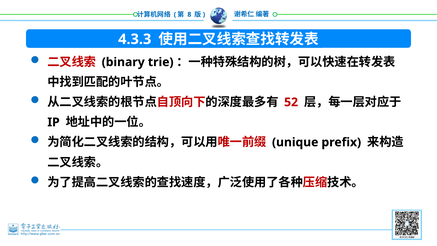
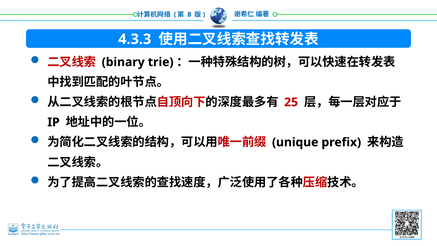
52: 52 -> 25
